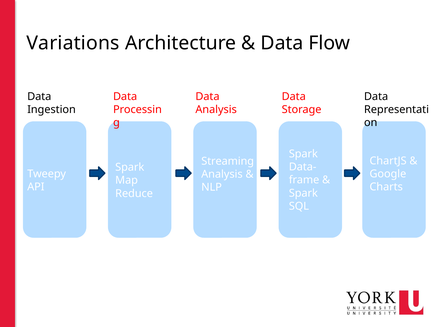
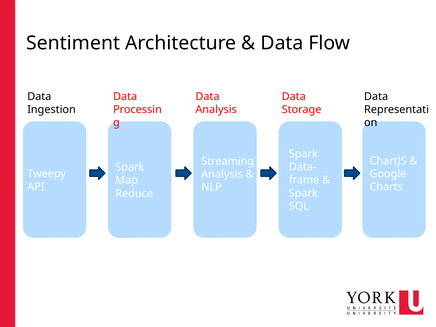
Variations: Variations -> Sentiment
